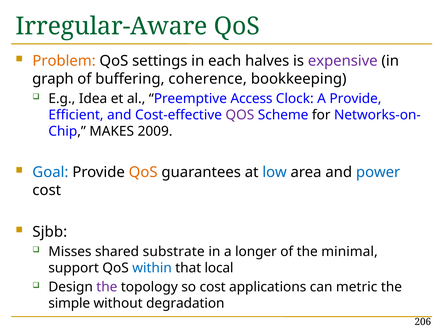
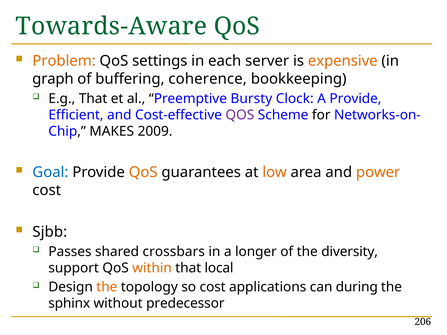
Irregular-Aware: Irregular-Aware -> Towards-Aware
halves: halves -> server
expensive colour: purple -> orange
E.g Idea: Idea -> That
Access: Access -> Bursty
low colour: blue -> orange
power colour: blue -> orange
Misses: Misses -> Passes
substrate: substrate -> crossbars
minimal: minimal -> diversity
within colour: blue -> orange
the at (107, 287) colour: purple -> orange
metric: metric -> during
simple: simple -> sphinx
degradation: degradation -> predecessor
